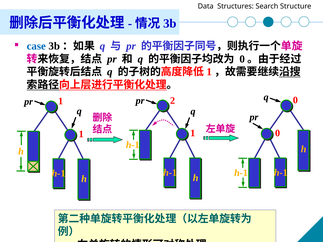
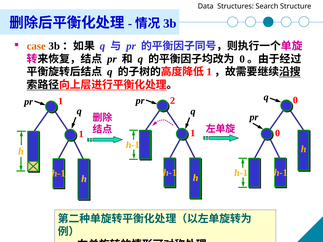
case colour: blue -> orange
